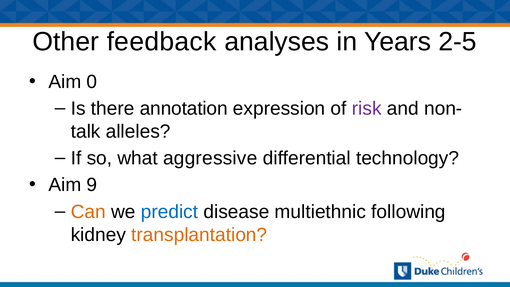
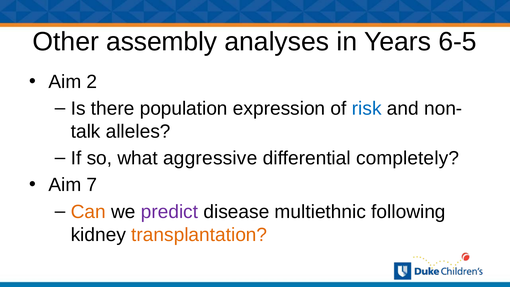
feedback: feedback -> assembly
2-5: 2-5 -> 6-5
0: 0 -> 2
annotation: annotation -> population
risk colour: purple -> blue
technology: technology -> completely
9: 9 -> 7
predict colour: blue -> purple
